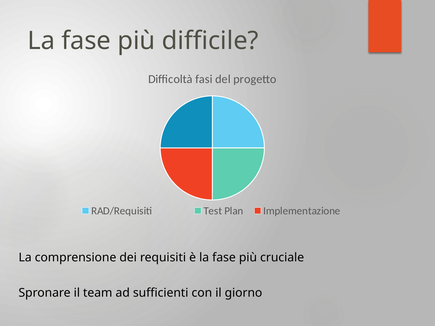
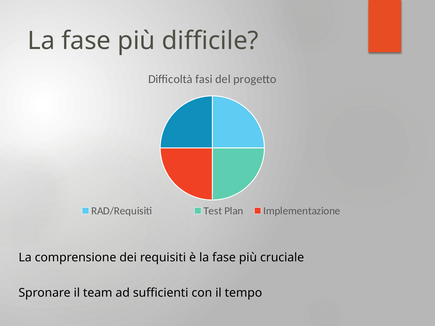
giorno: giorno -> tempo
